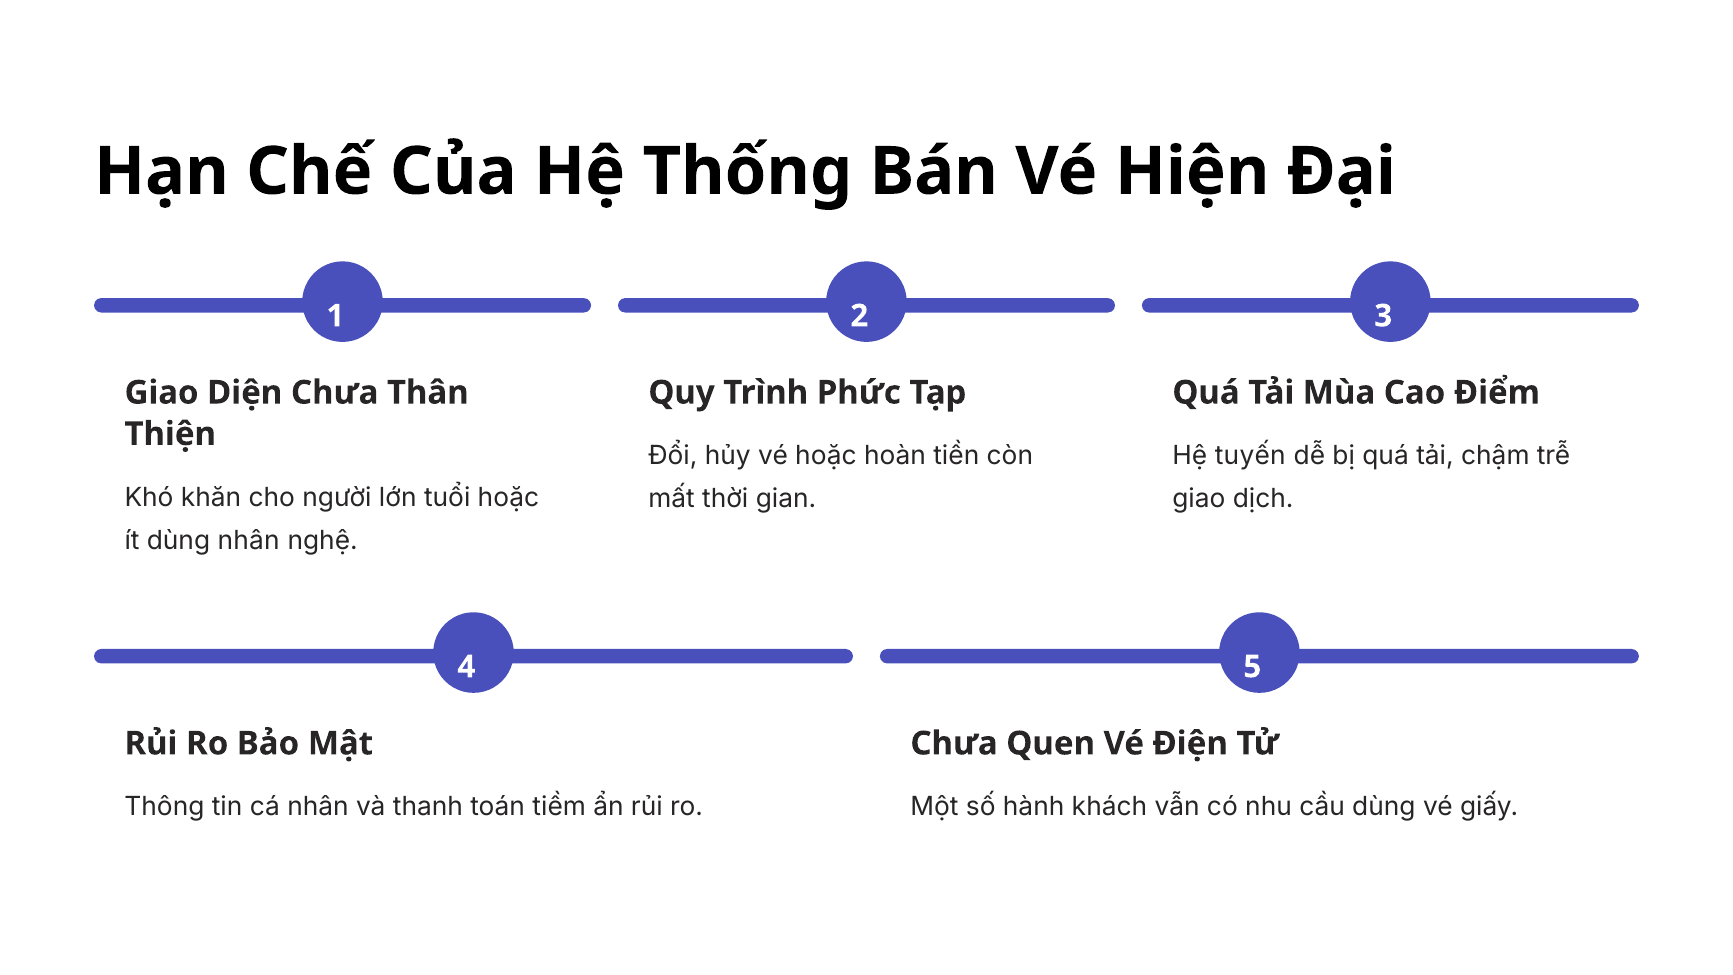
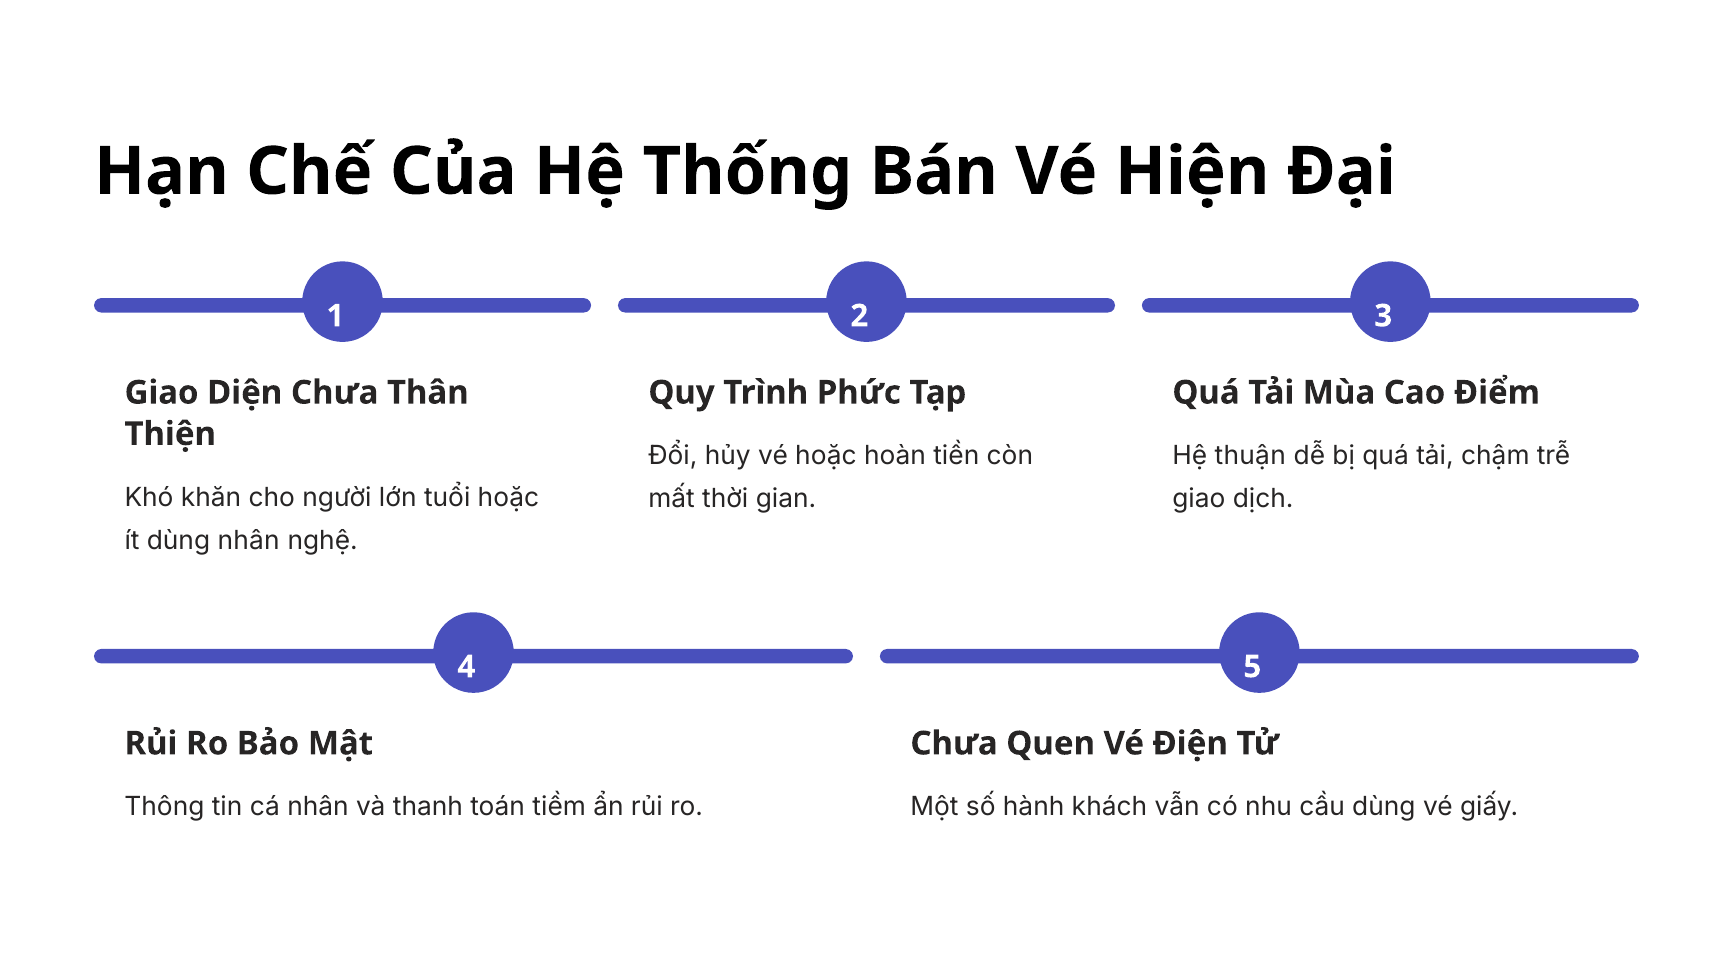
tuyến: tuyến -> thuận
